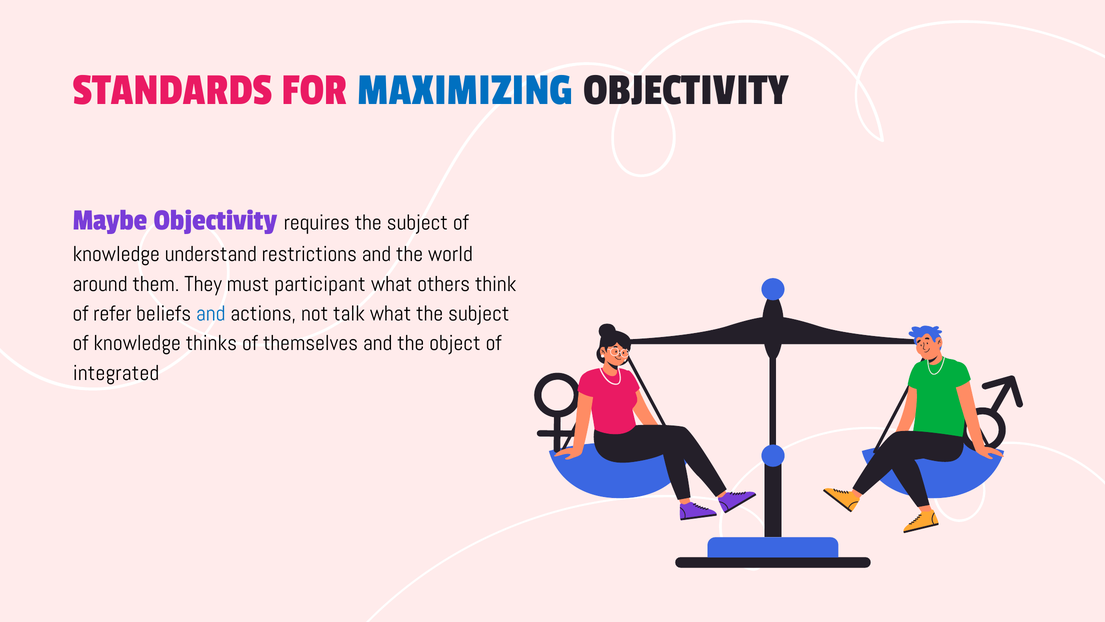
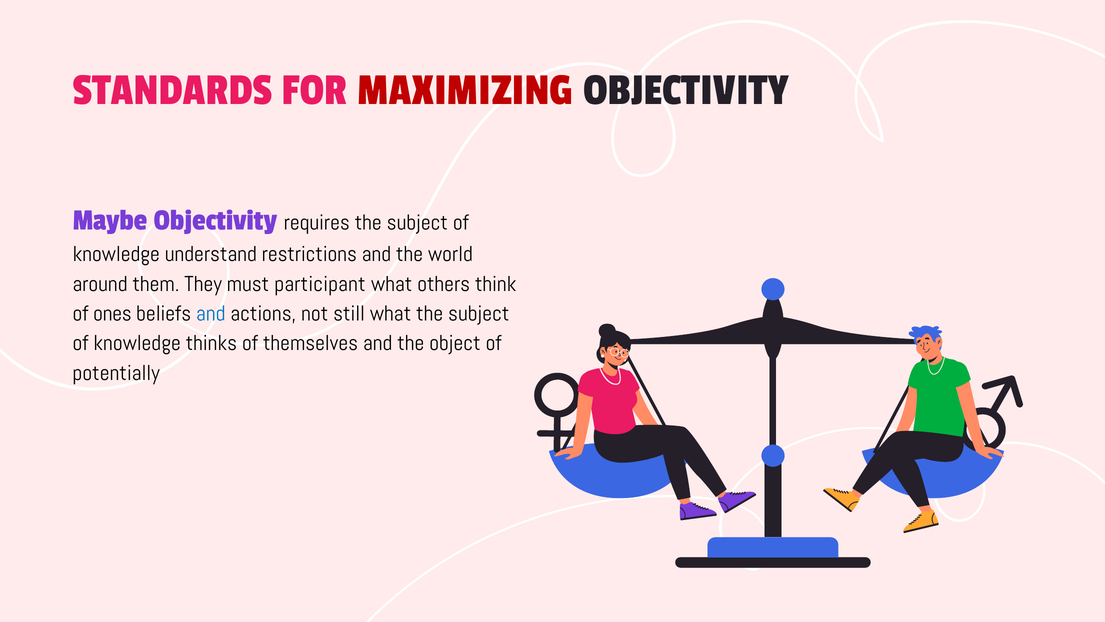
MAXIMIZING colour: blue -> red
refer: refer -> ones
talk: talk -> still
integrated: integrated -> potentially
